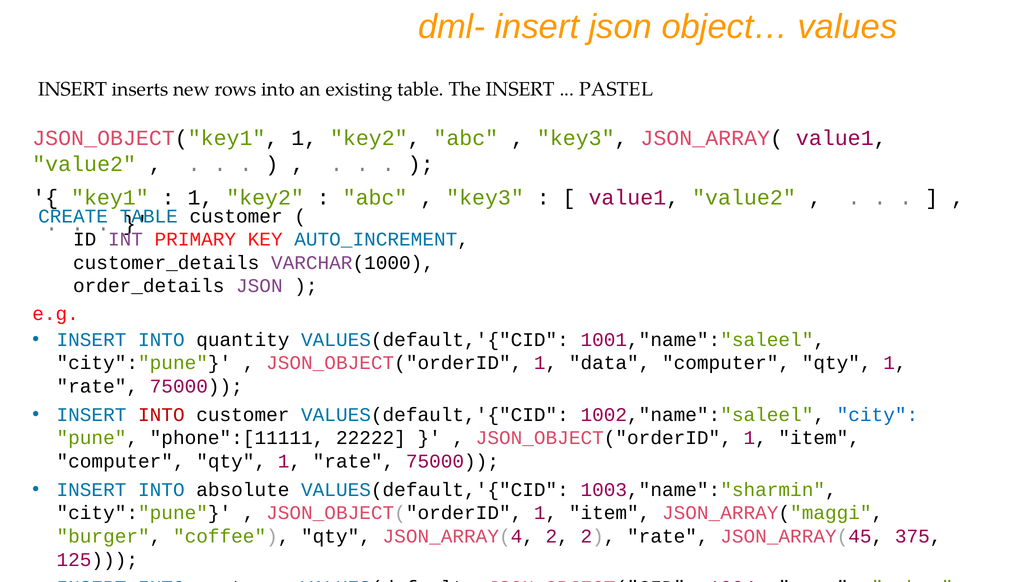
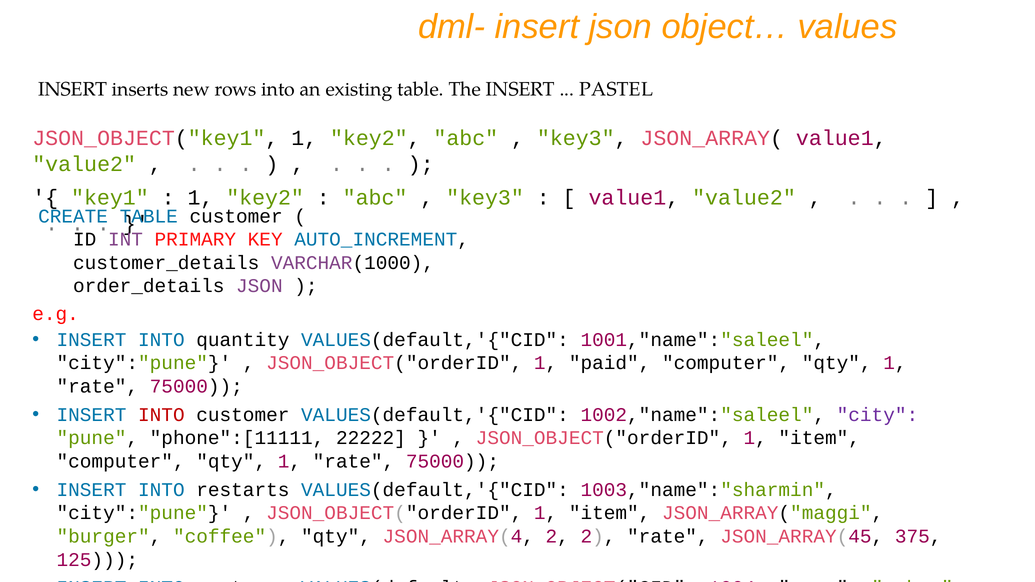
data: data -> paid
city colour: blue -> purple
absolute: absolute -> restarts
